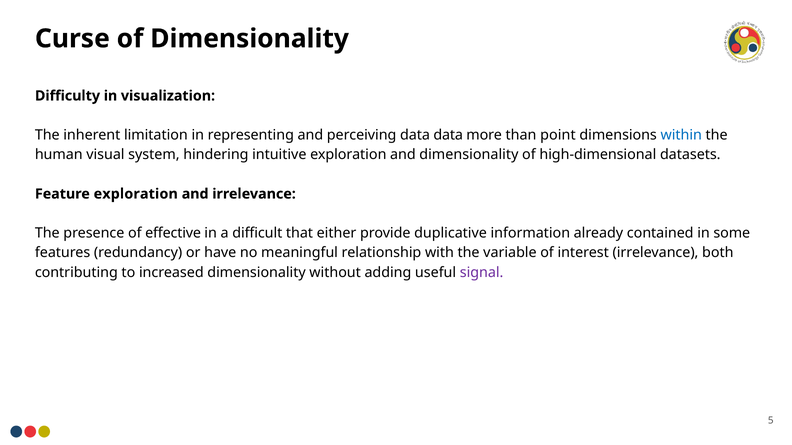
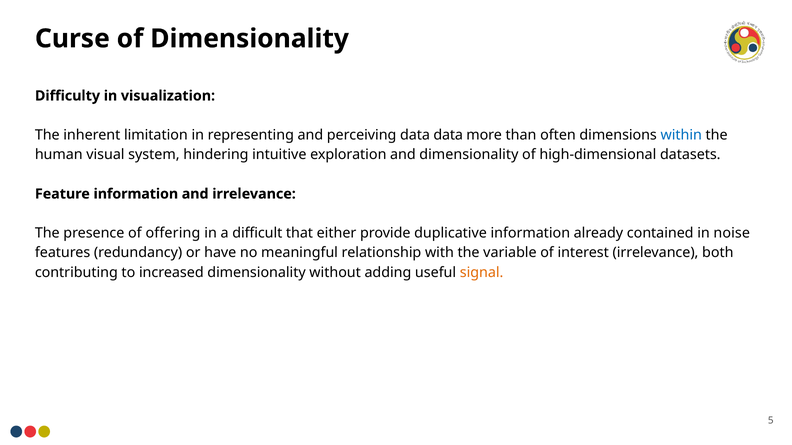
point: point -> often
Feature exploration: exploration -> information
effective: effective -> offering
some: some -> noise
signal colour: purple -> orange
